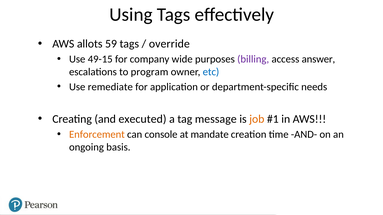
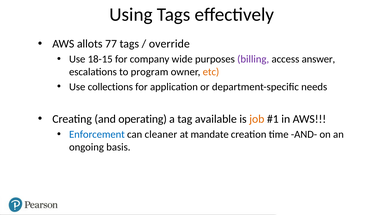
59: 59 -> 77
49-15: 49-15 -> 18-15
etc colour: blue -> orange
remediate: remediate -> collections
executed: executed -> operating
message: message -> available
Enforcement colour: orange -> blue
console: console -> cleaner
